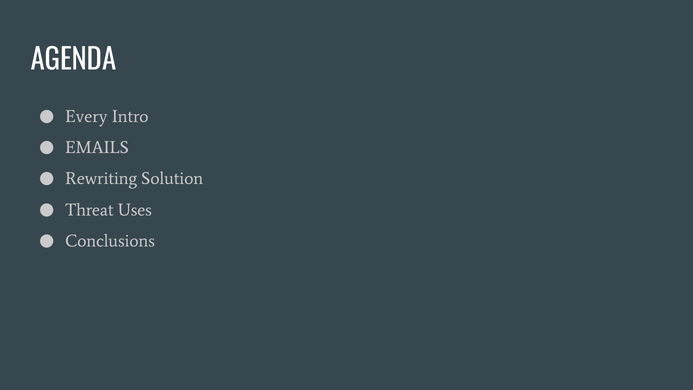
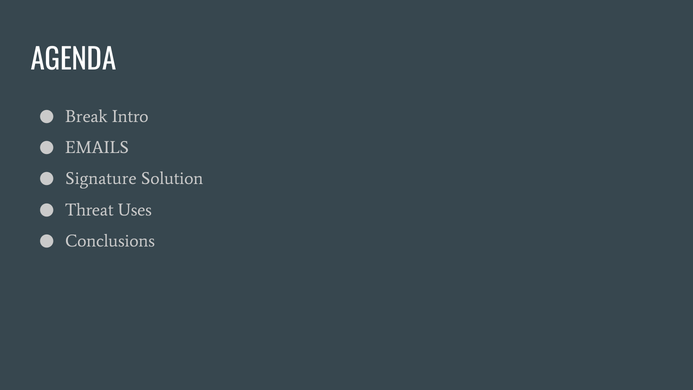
Every: Every -> Break
Rewriting: Rewriting -> Signature
